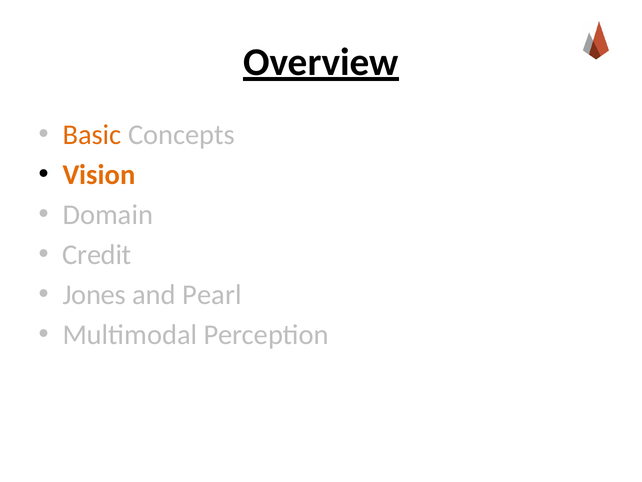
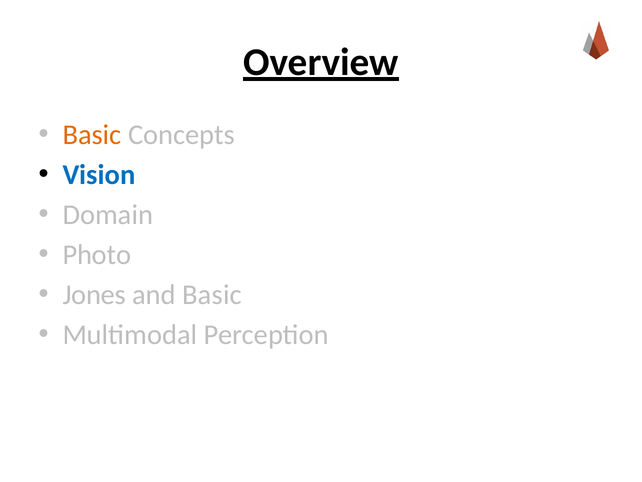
Vision colour: orange -> blue
Credit: Credit -> Photo
and Pearl: Pearl -> Basic
